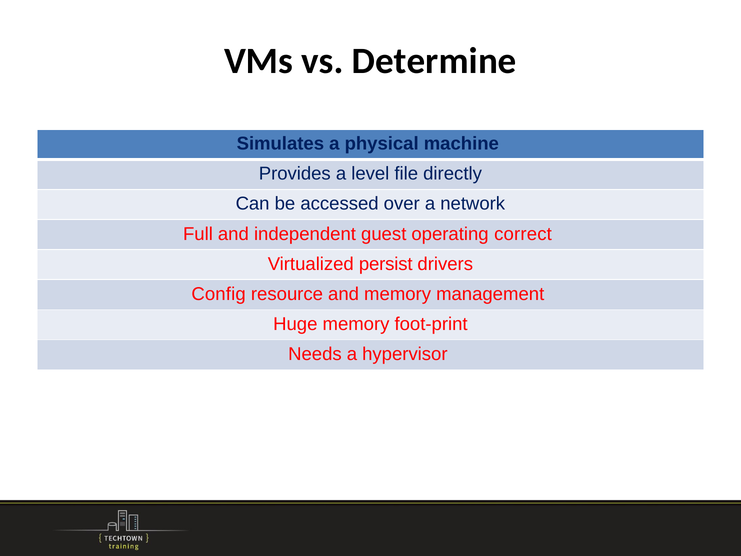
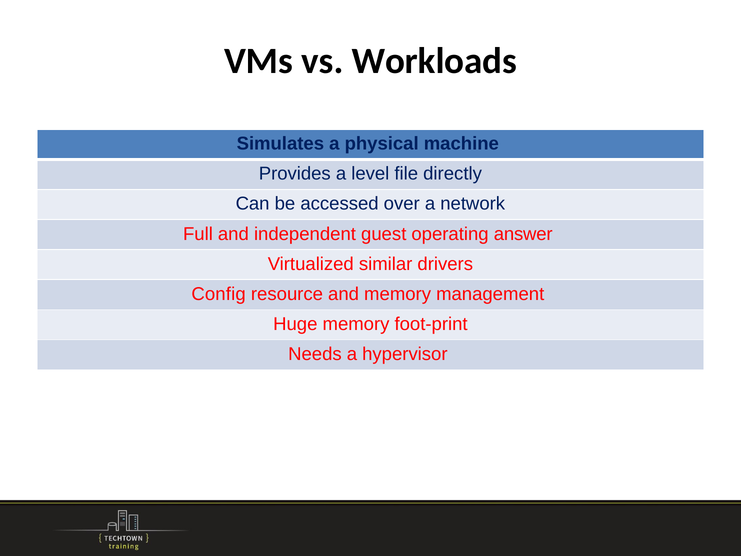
Determine: Determine -> Workloads
correct: correct -> answer
persist: persist -> similar
